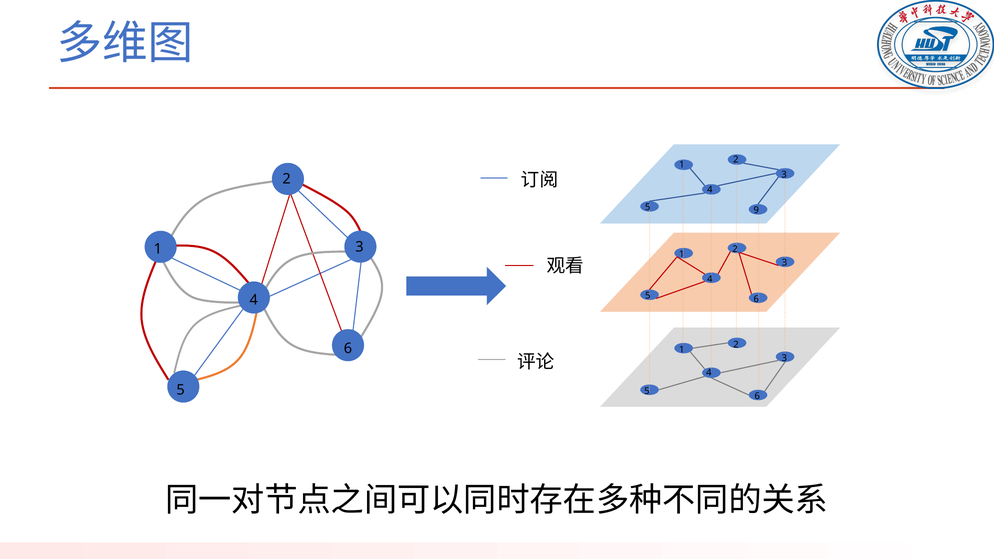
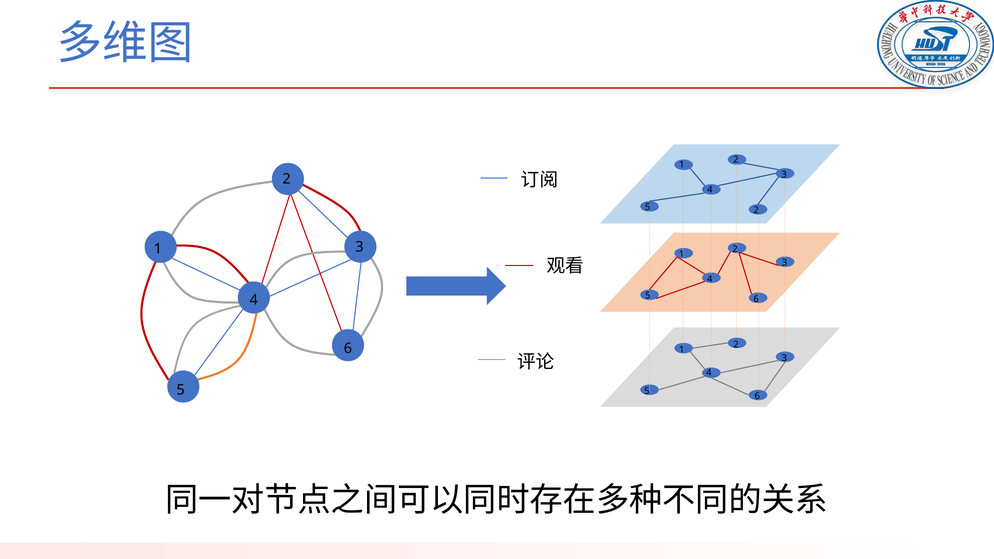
5 9: 9 -> 2
